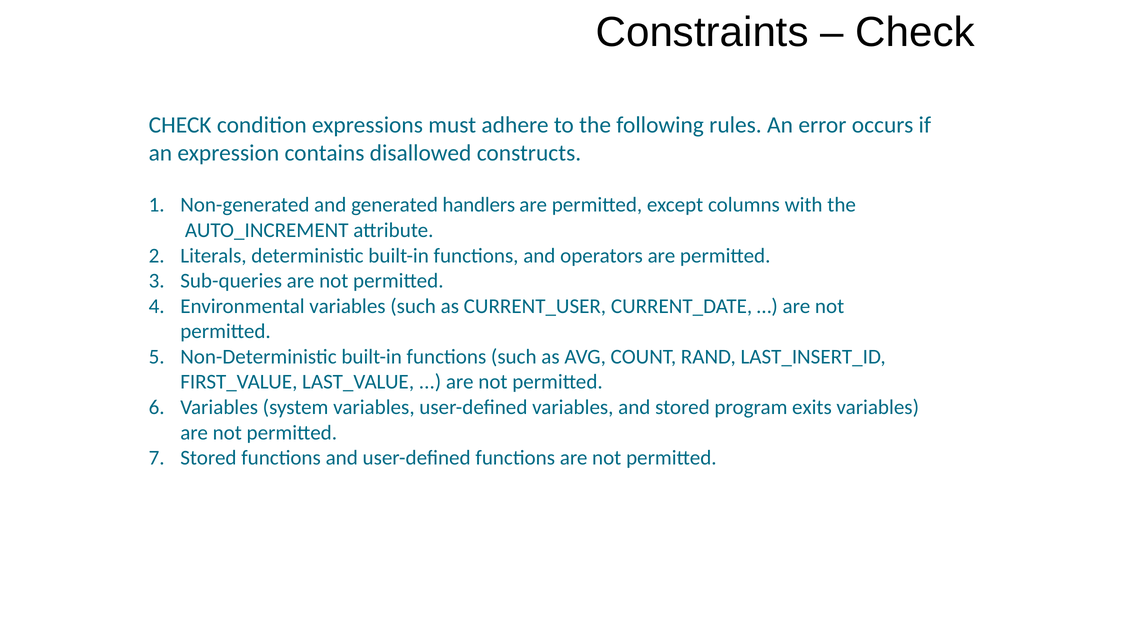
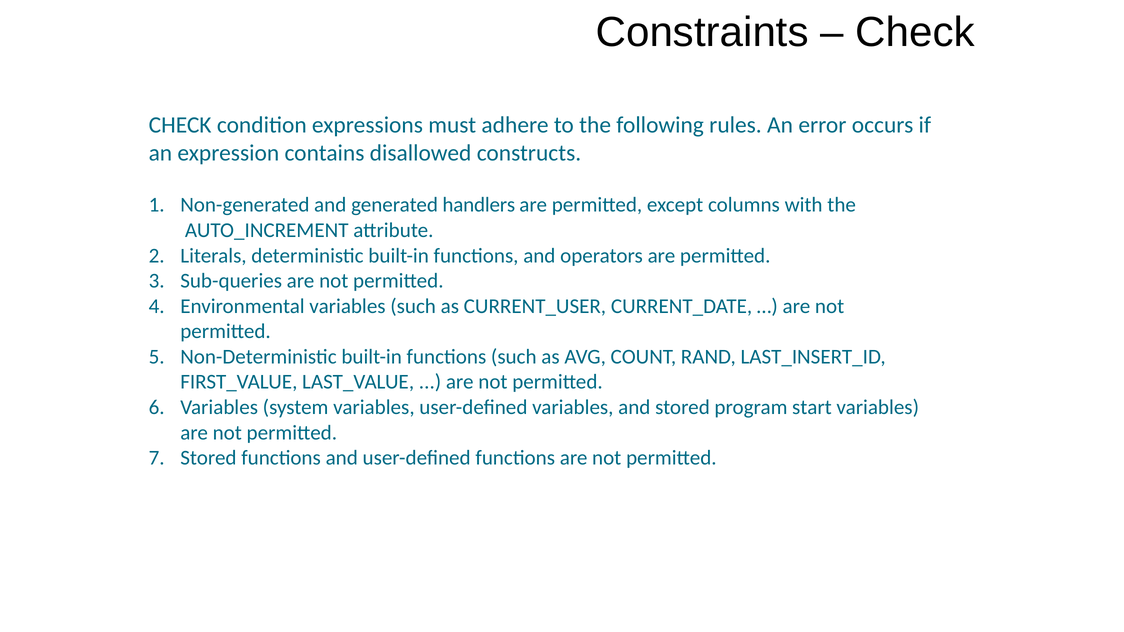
exits: exits -> start
